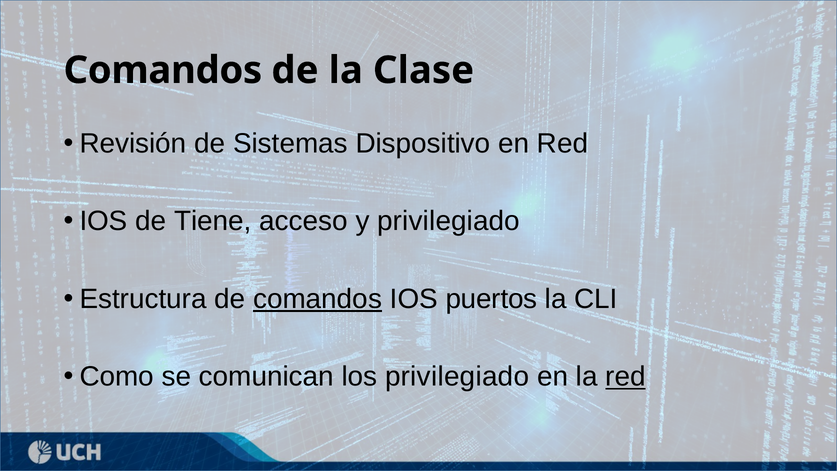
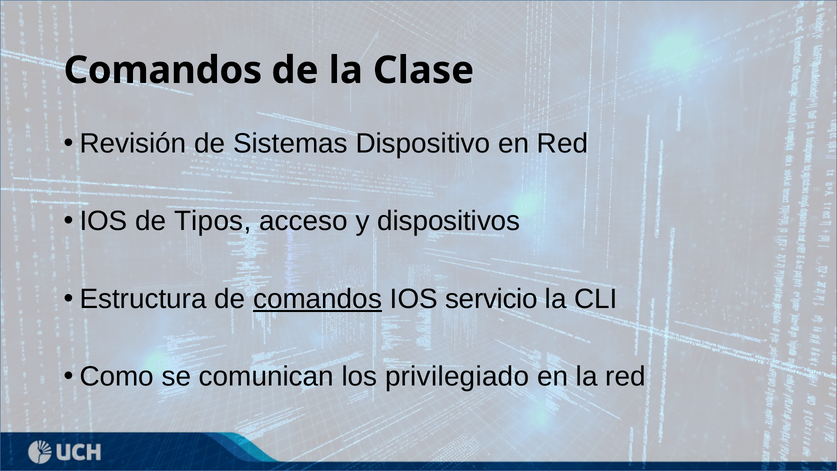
Tiene: Tiene -> Tipos
y privilegiado: privilegiado -> dispositivos
puertos: puertos -> servicio
red at (625, 377) underline: present -> none
